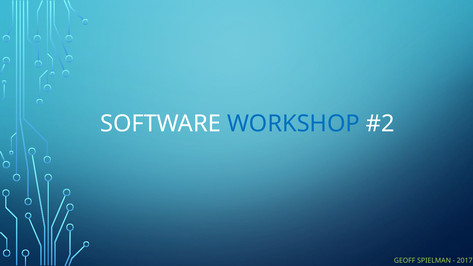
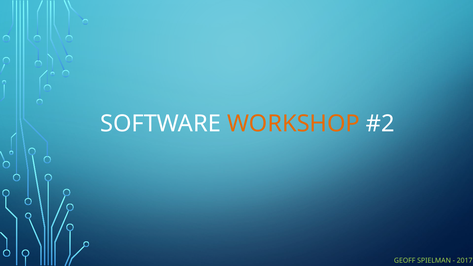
WORKSHOP colour: blue -> orange
